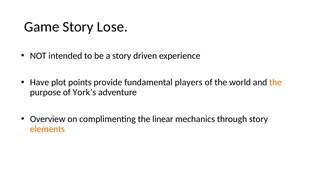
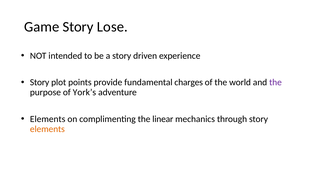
Have at (40, 82): Have -> Story
players: players -> charges
the at (275, 82) colour: orange -> purple
Overview at (48, 119): Overview -> Elements
